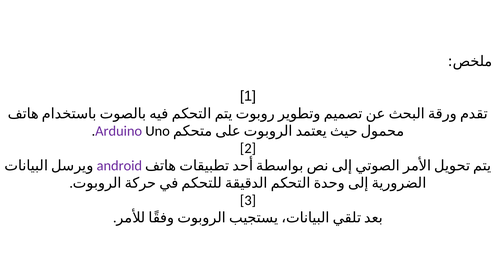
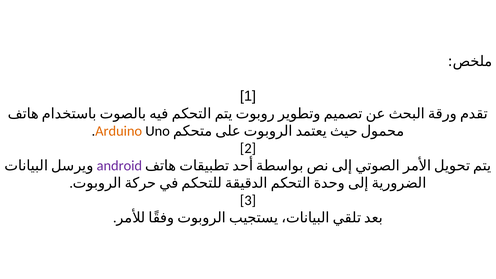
Arduino colour: purple -> orange
